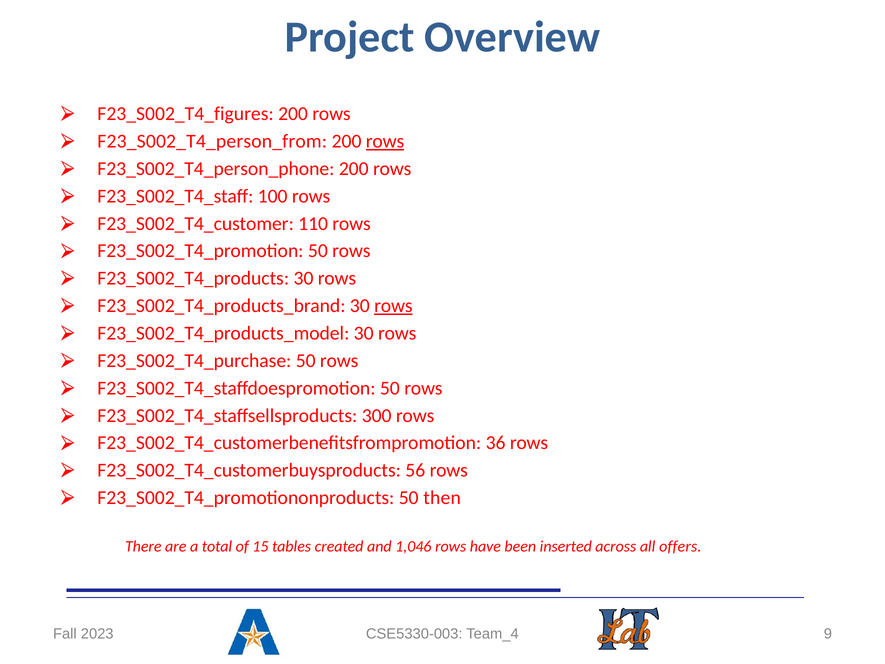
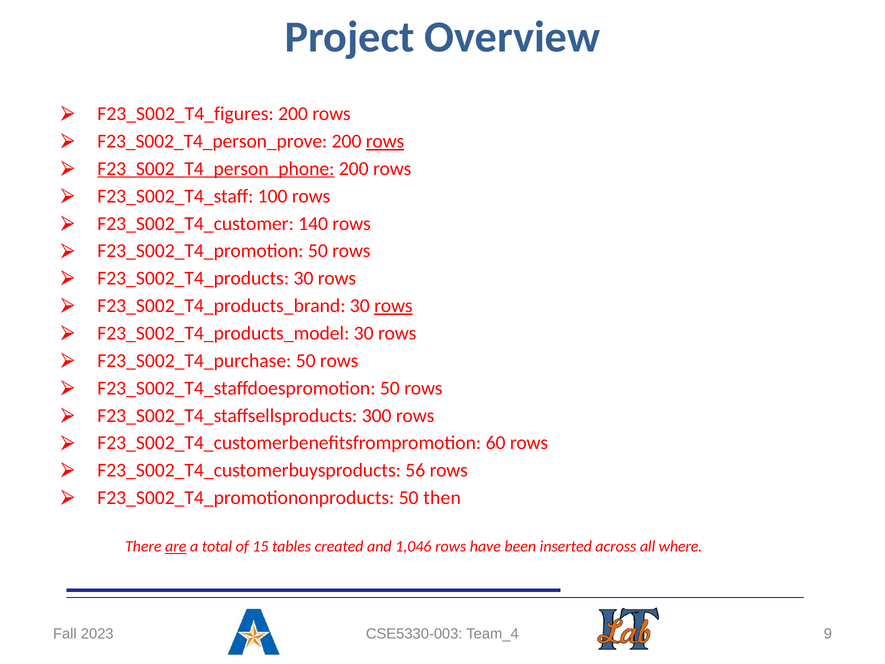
F23_S002_T4_person_from: F23_S002_T4_person_from -> F23_S002_T4_person_prove
F23_S002_T4_person_phone underline: none -> present
110: 110 -> 140
36: 36 -> 60
are underline: none -> present
offers: offers -> where
